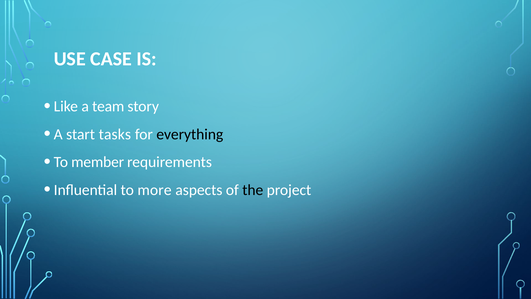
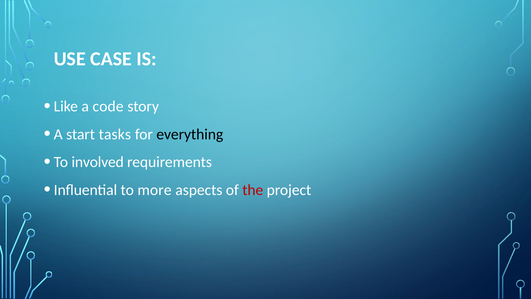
team: team -> code
member: member -> involved
the colour: black -> red
